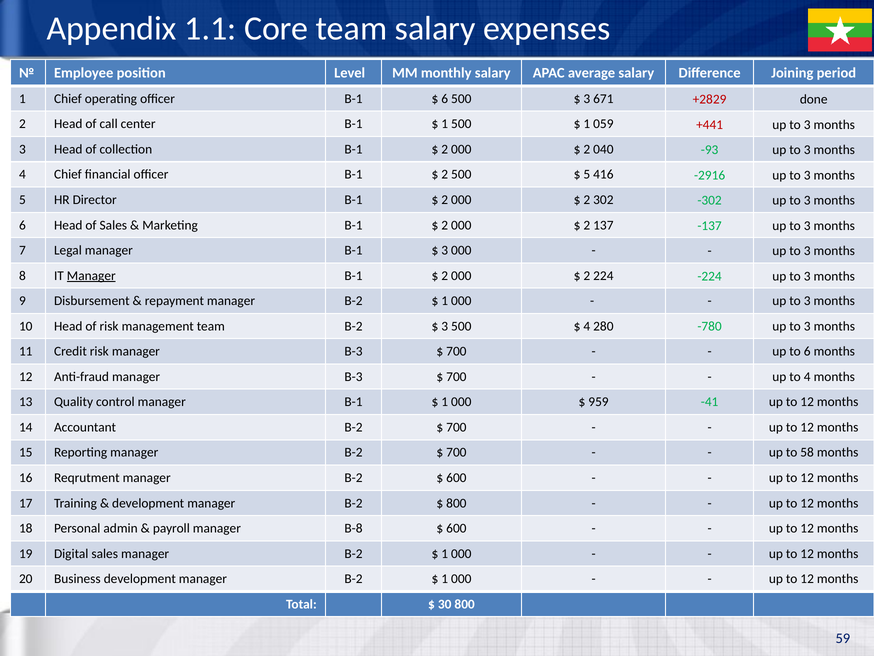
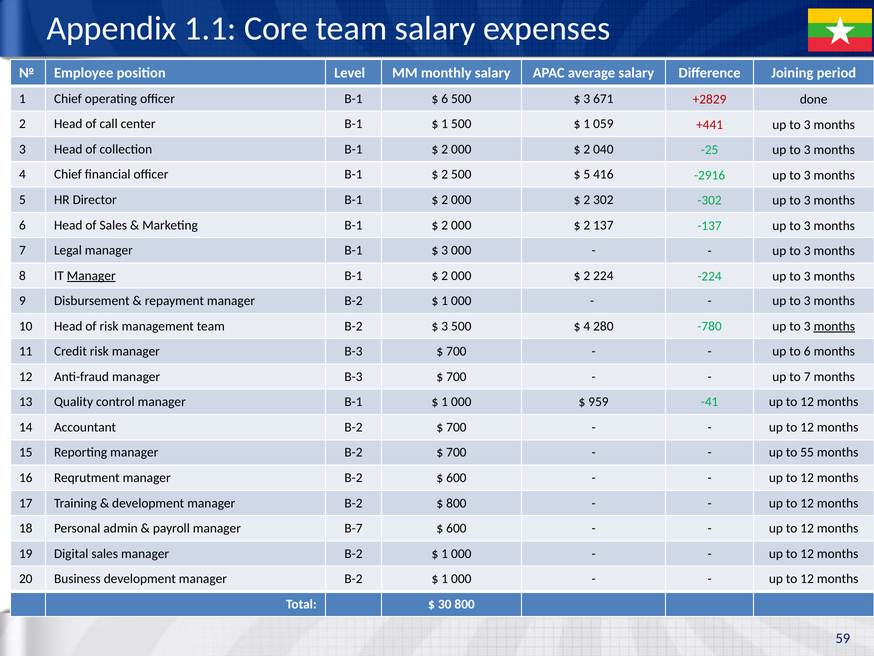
-93: -93 -> -25
months at (834, 326) underline: none -> present
to 4: 4 -> 7
58: 58 -> 55
B-8: B-8 -> B-7
